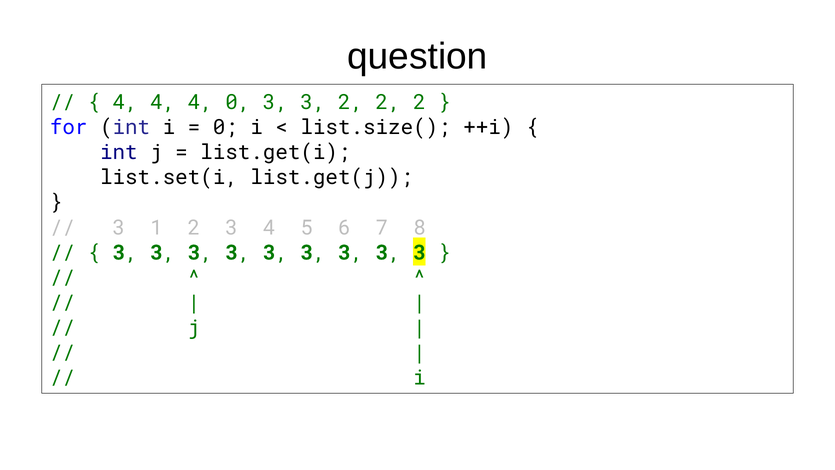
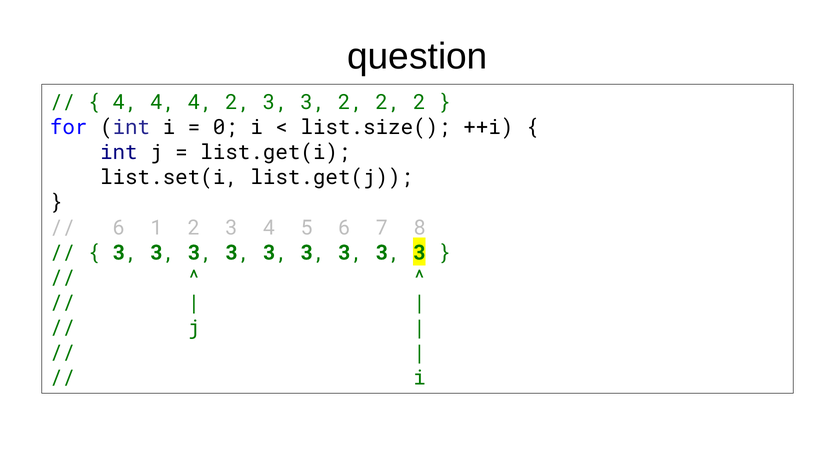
4 0: 0 -> 2
3 at (119, 228): 3 -> 6
